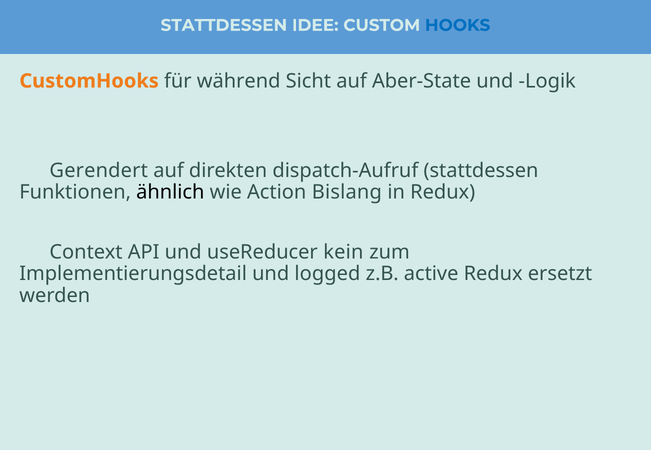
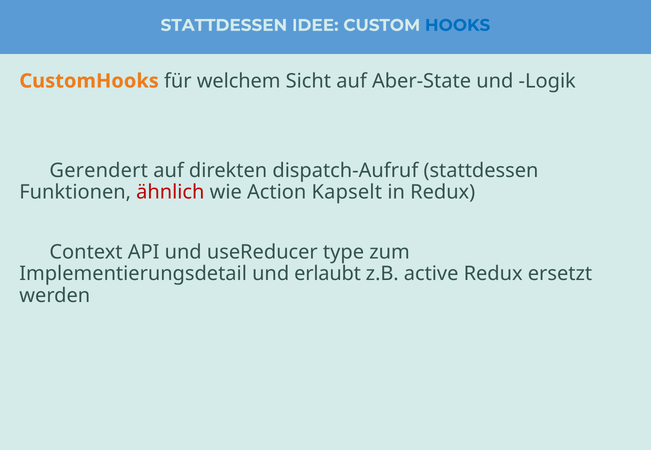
während: während -> welchem
ähnlich colour: black -> red
Bislang: Bislang -> Kapselt
kein: kein -> type
logged: logged -> erlaubt
